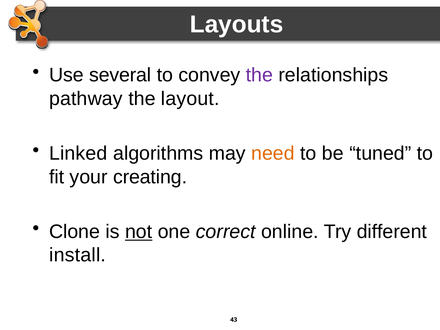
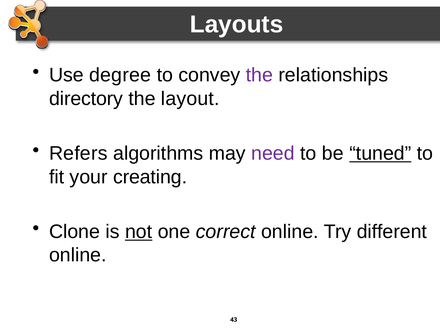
several: several -> degree
pathway: pathway -> directory
Linked: Linked -> Refers
need colour: orange -> purple
tuned underline: none -> present
install at (78, 255): install -> online
